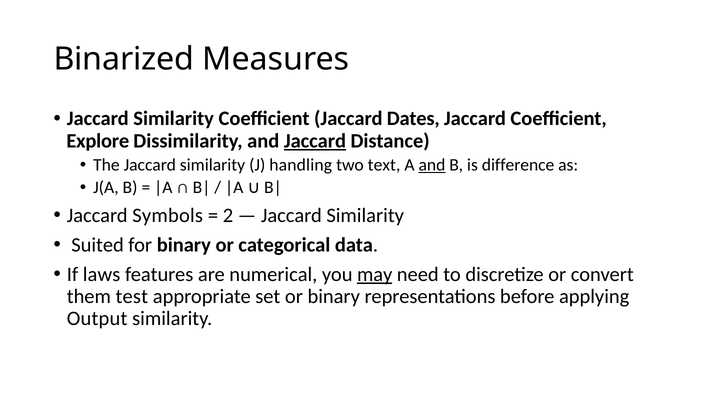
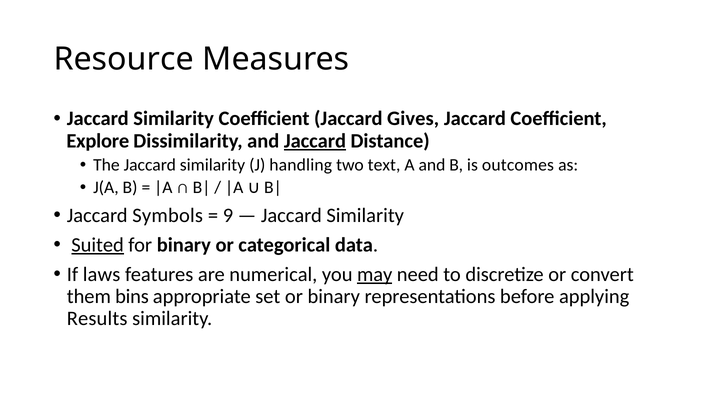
Binarized: Binarized -> Resource
Dates: Dates -> Gives
and at (432, 165) underline: present -> none
difference: difference -> outcomes
2: 2 -> 9
Suited underline: none -> present
test: test -> bins
Output: Output -> Results
